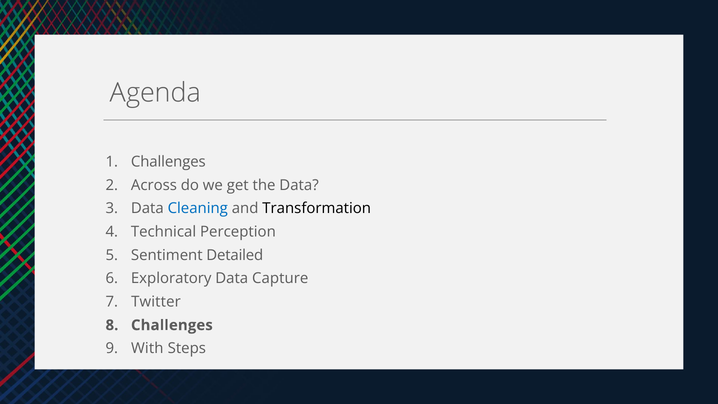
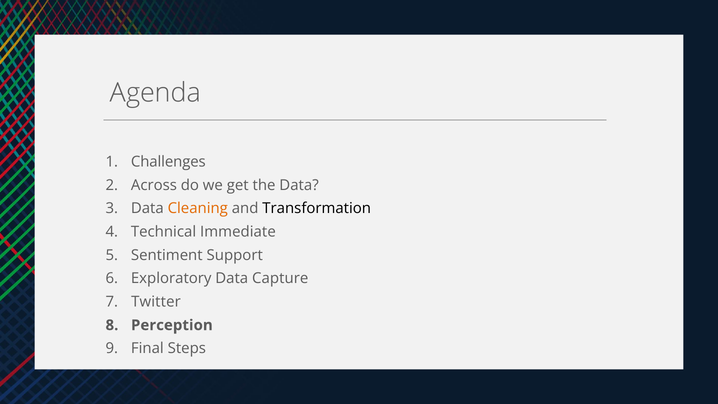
Cleaning colour: blue -> orange
Perception: Perception -> Immediate
Detailed: Detailed -> Support
Challenges at (172, 325): Challenges -> Perception
With: With -> Final
